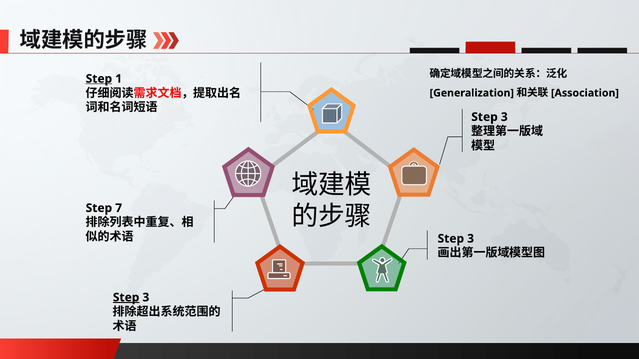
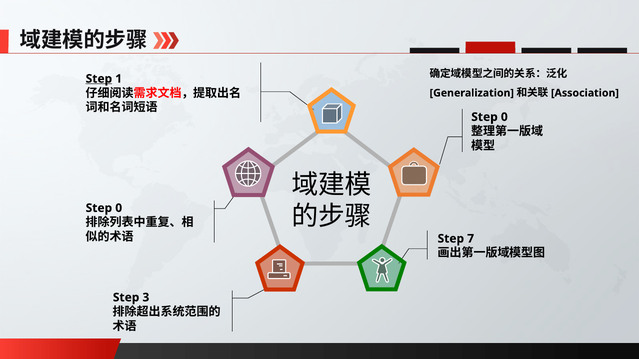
3 at (504, 117): 3 -> 0
7 at (119, 208): 7 -> 0
3 at (471, 239): 3 -> 7
Step at (126, 298) underline: present -> none
